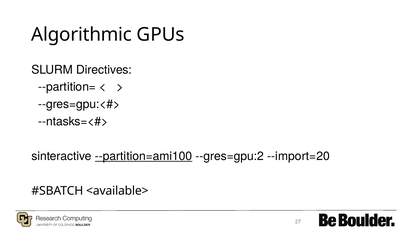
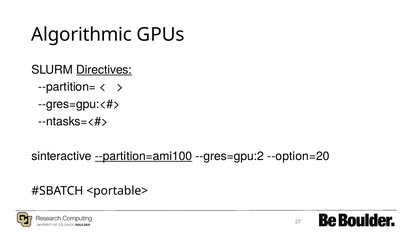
Directives underline: none -> present
--import=20: --import=20 -> --option=20
<available>: <available> -> <portable>
